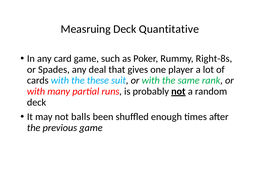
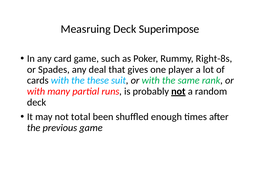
Quantitative: Quantitative -> Superimpose
balls: balls -> total
